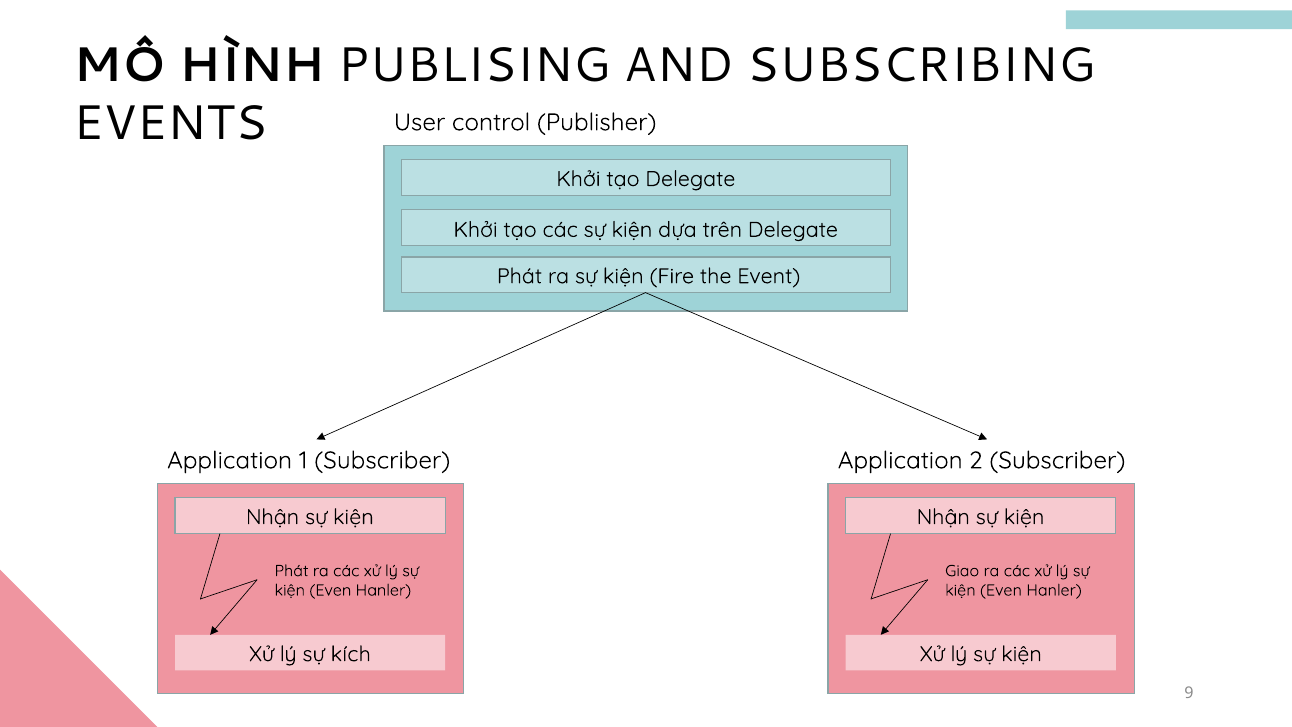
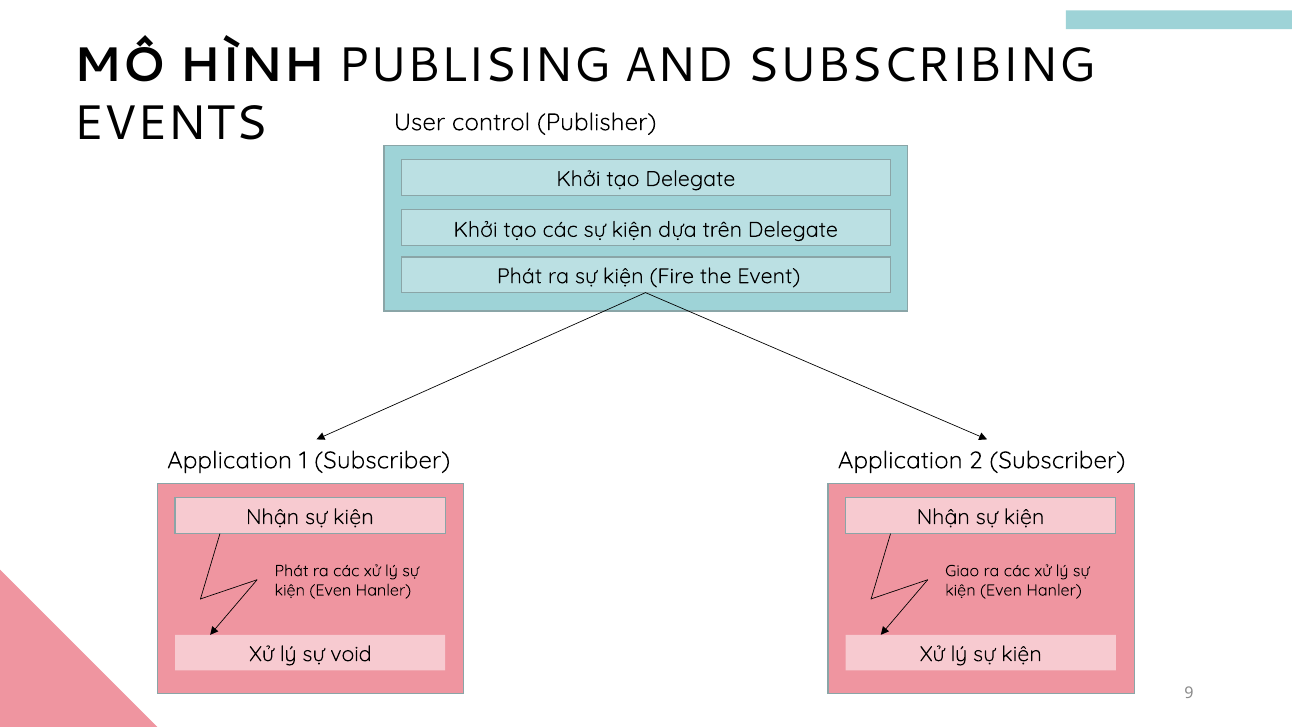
kích: kích -> void
